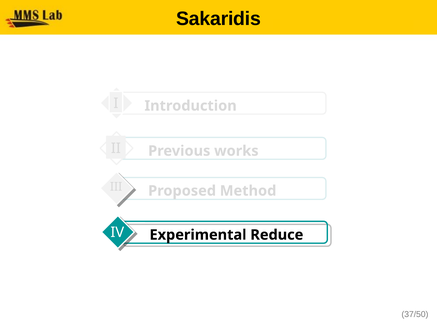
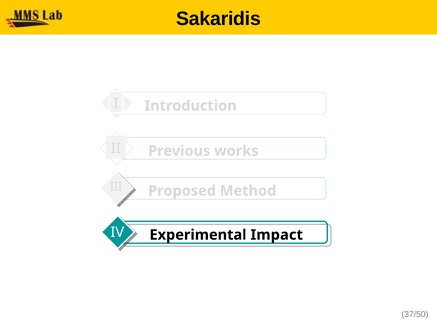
Reduce: Reduce -> Impact
